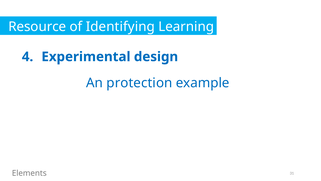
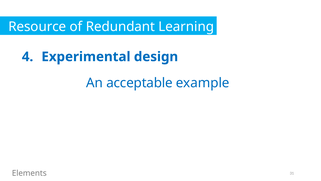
Identifying: Identifying -> Redundant
protection: protection -> acceptable
